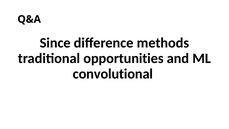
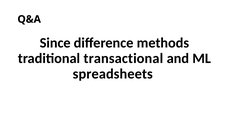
opportunities: opportunities -> transactional
convolutional: convolutional -> spreadsheets
